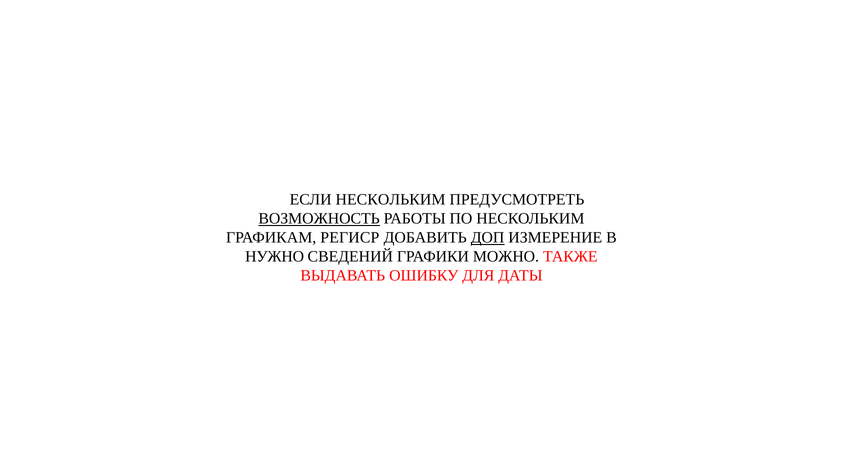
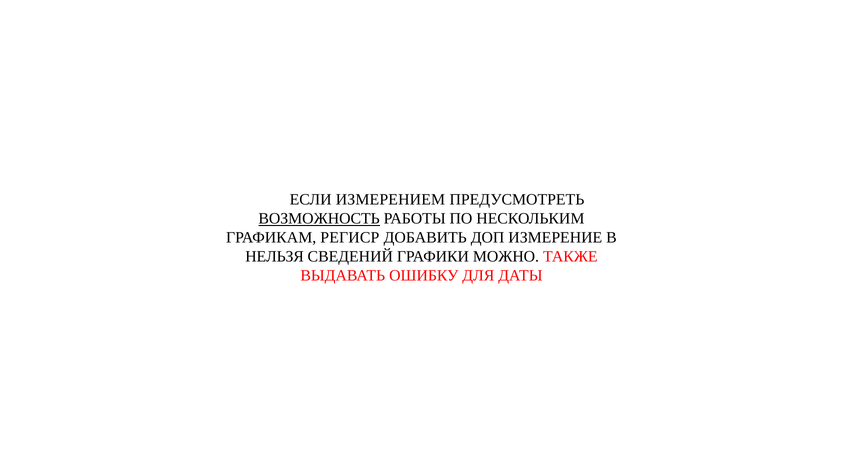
ЕСЛИ НЕСКОЛЬКИМ: НЕСКОЛЬКИМ -> ИЗМЕРЕНИЕМ
ДОП underline: present -> none
НУЖНО: НУЖНО -> НЕЛЬЗЯ
